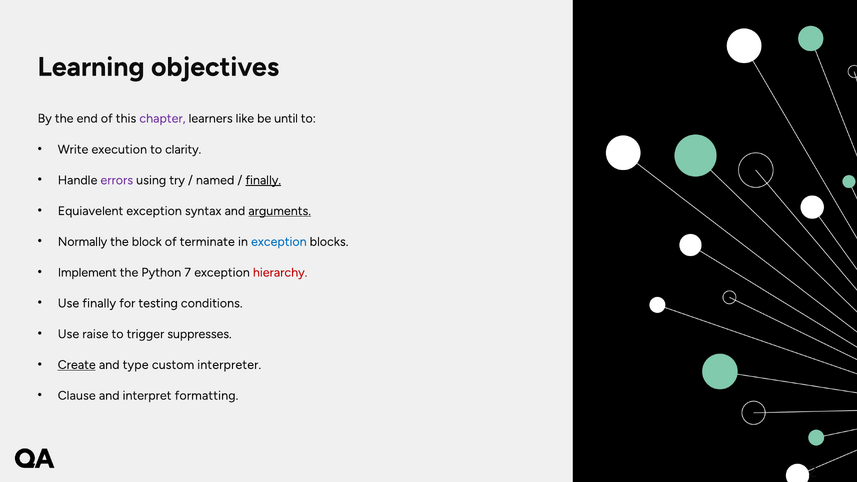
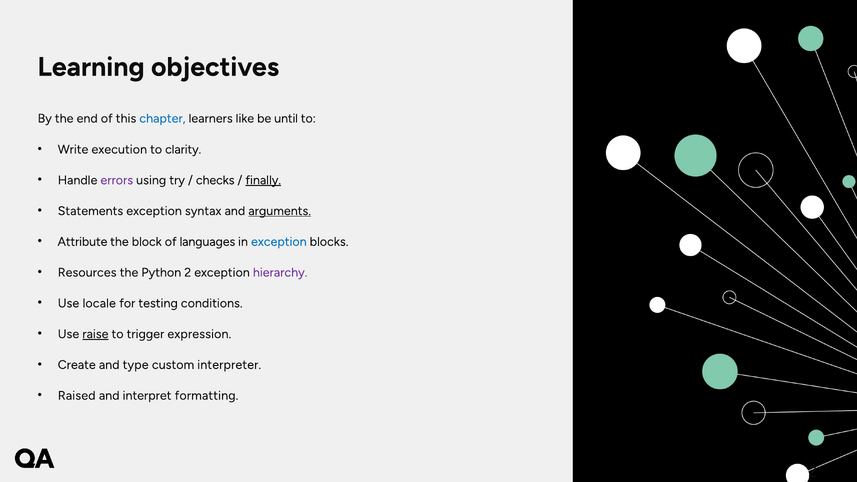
chapter colour: purple -> blue
named: named -> checks
Equiavelent: Equiavelent -> Statements
Normally: Normally -> Attribute
terminate: terminate -> languages
Implement: Implement -> Resources
Python 7: 7 -> 2
hierarchy colour: red -> purple
Use finally: finally -> locale
raise underline: none -> present
suppresses: suppresses -> expression
Create underline: present -> none
Clause: Clause -> Raised
